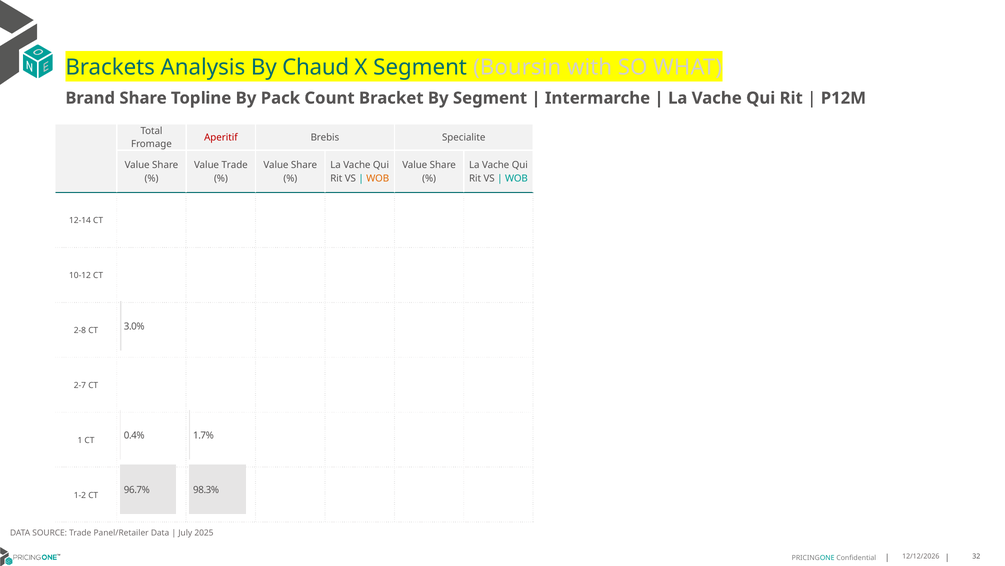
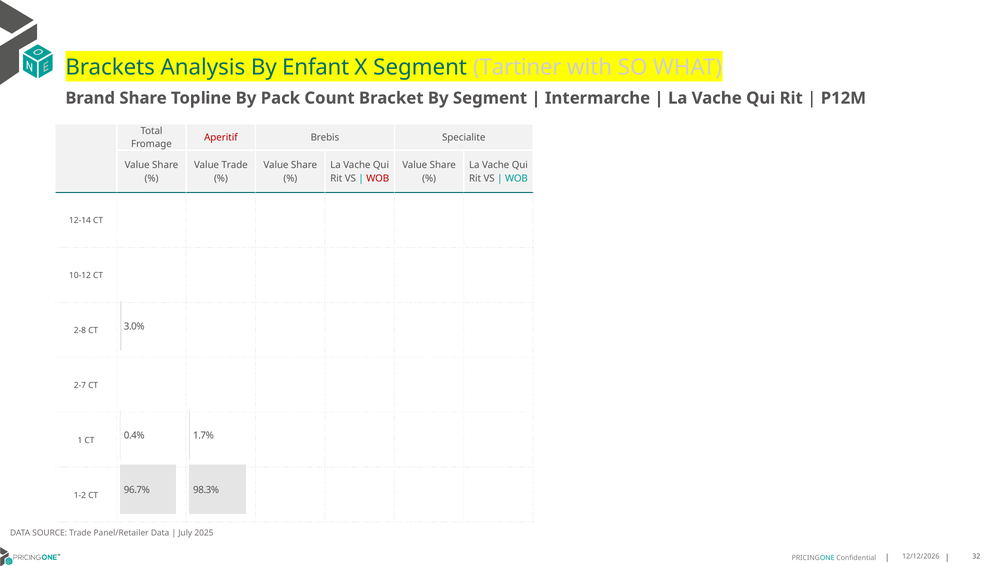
Chaud: Chaud -> Enfant
Boursin: Boursin -> Tartiner
WOB at (378, 178) colour: orange -> red
